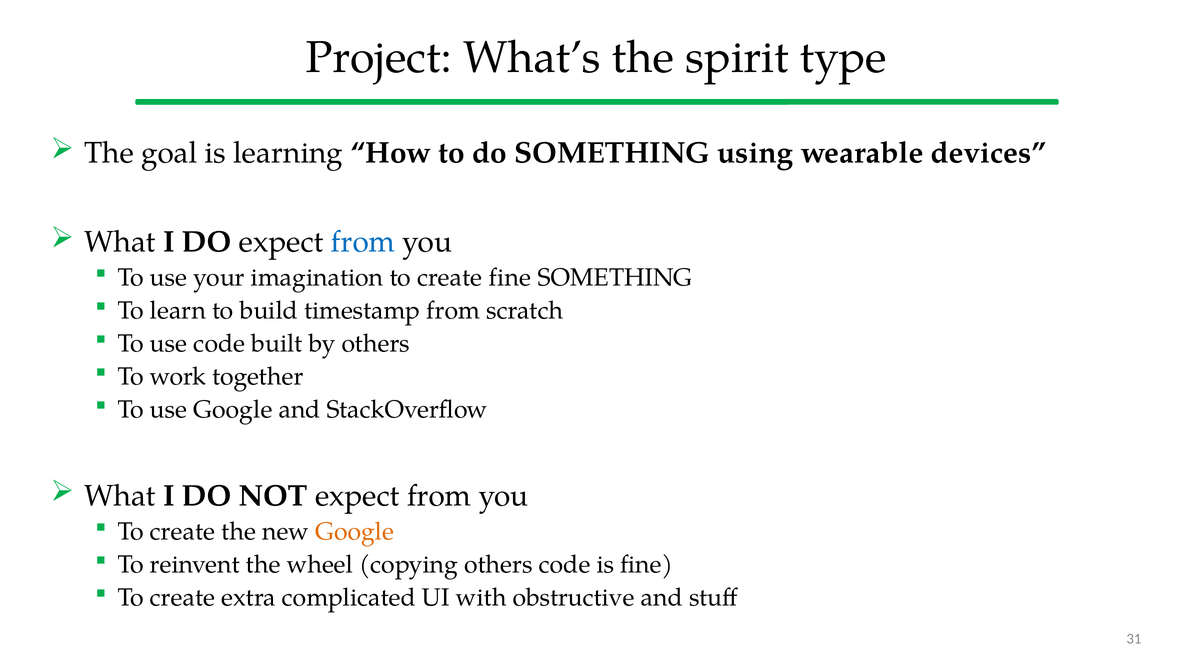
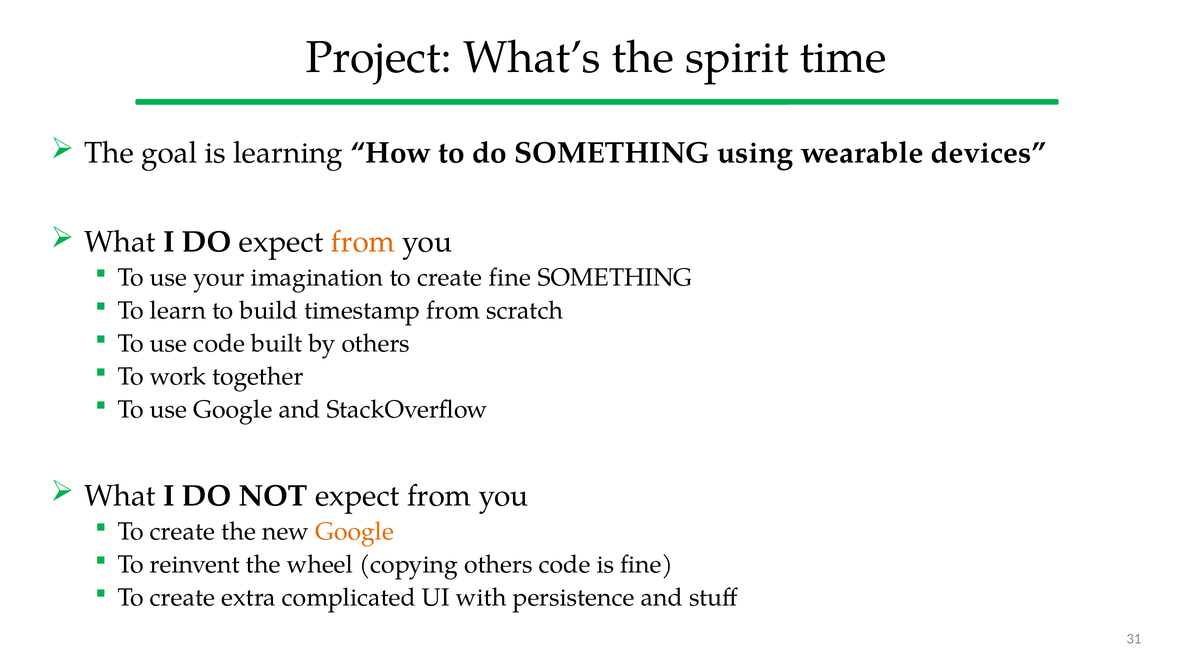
type: type -> time
from at (363, 242) colour: blue -> orange
obstructive: obstructive -> persistence
